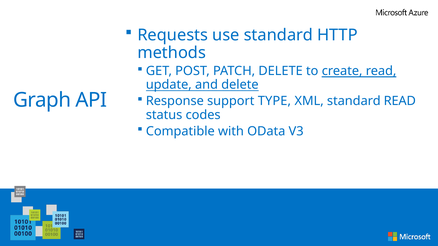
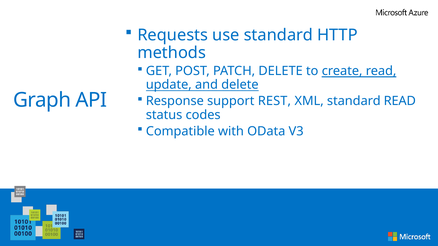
TYPE: TYPE -> REST
